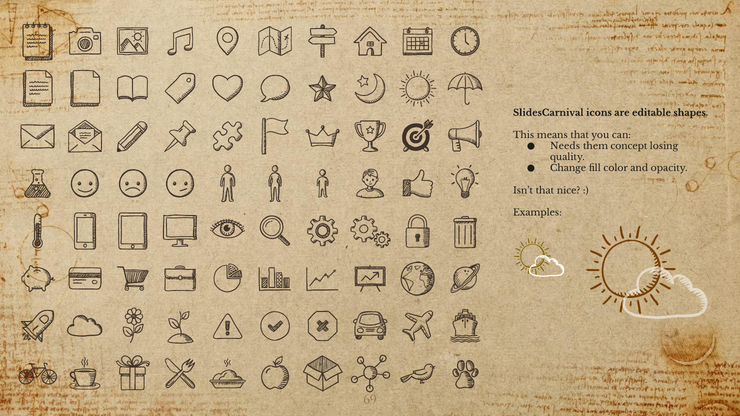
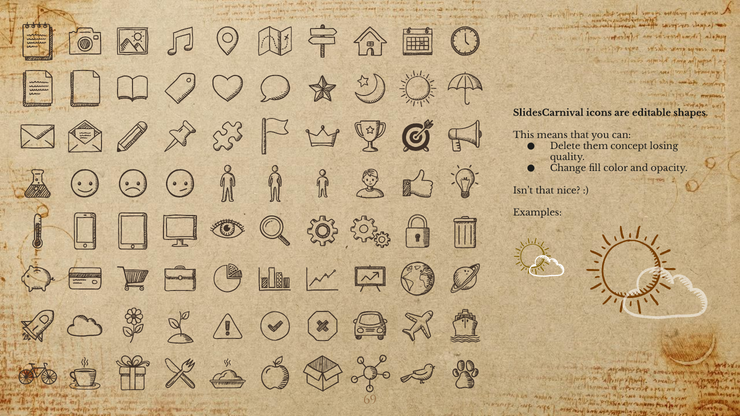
Needs: Needs -> Delete
